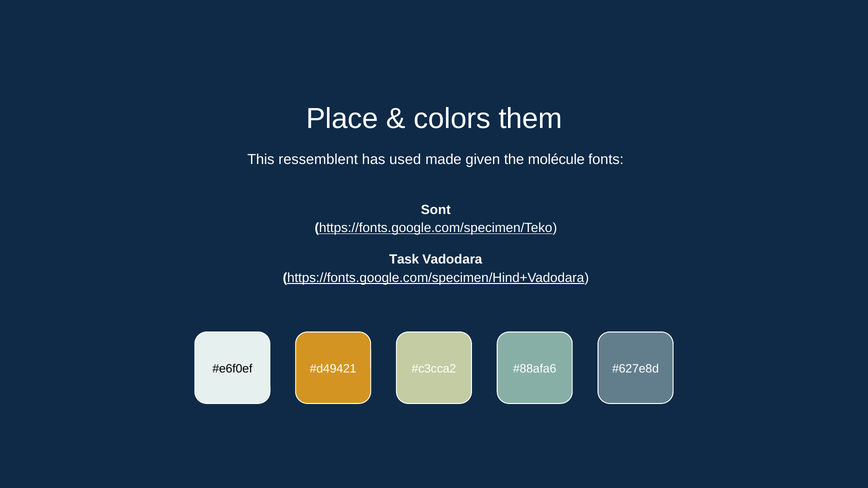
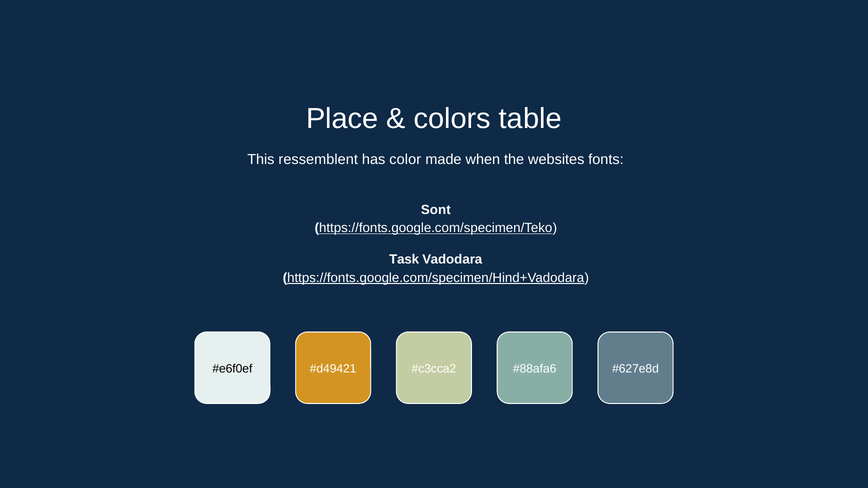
them: them -> table
used: used -> color
given: given -> when
molécule: molécule -> websites
